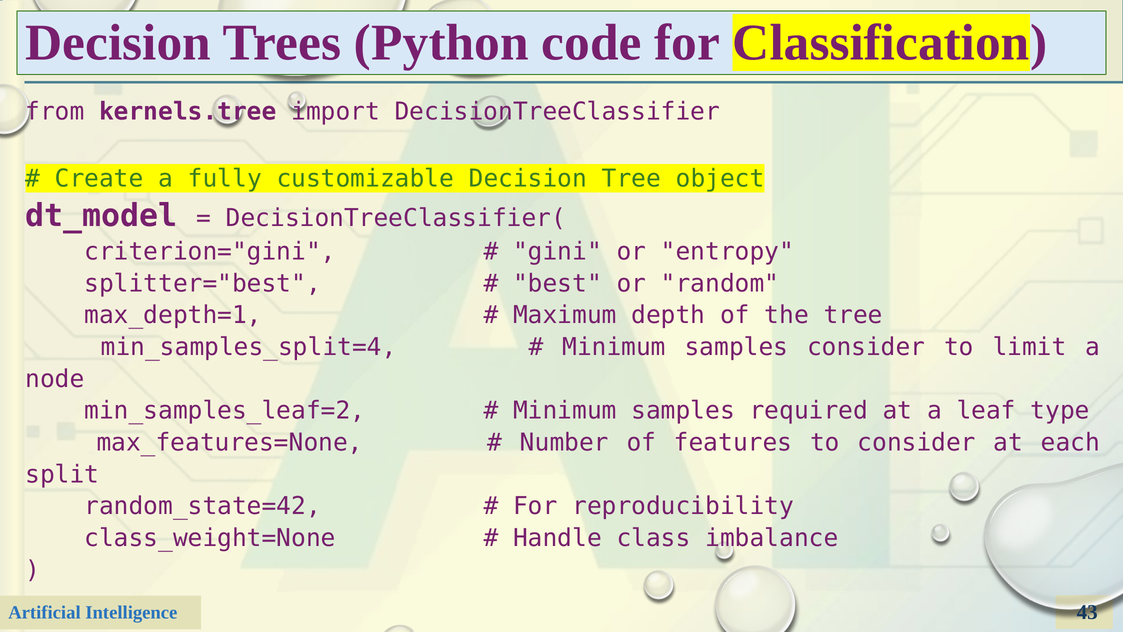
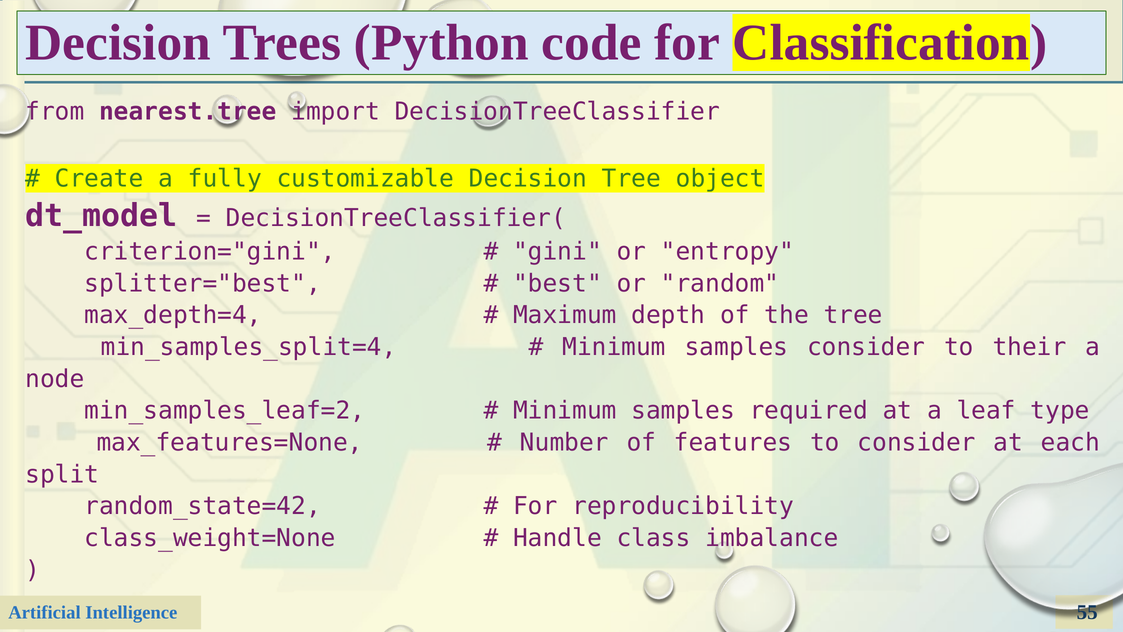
kernels.tree: kernels.tree -> nearest.tree
max_depth=1: max_depth=1 -> max_depth=4
limit: limit -> their
43: 43 -> 55
